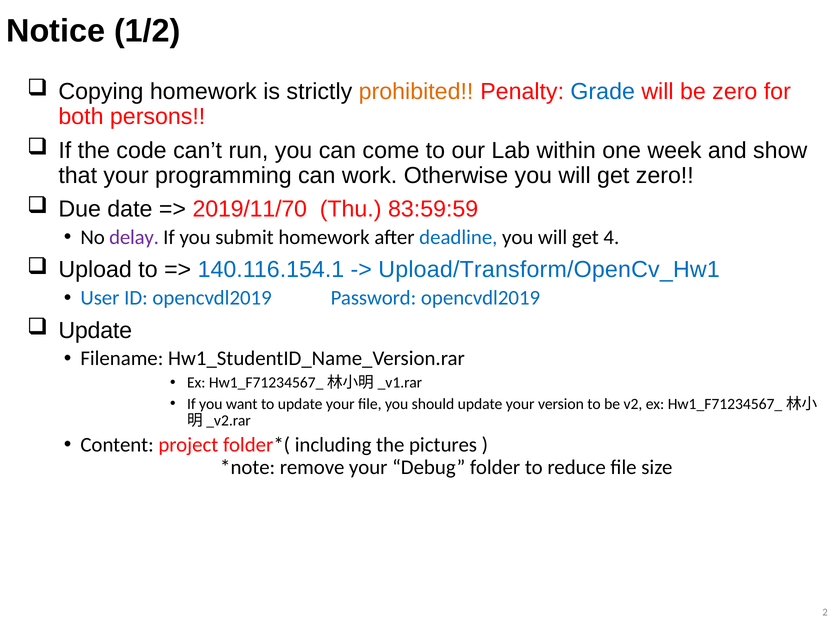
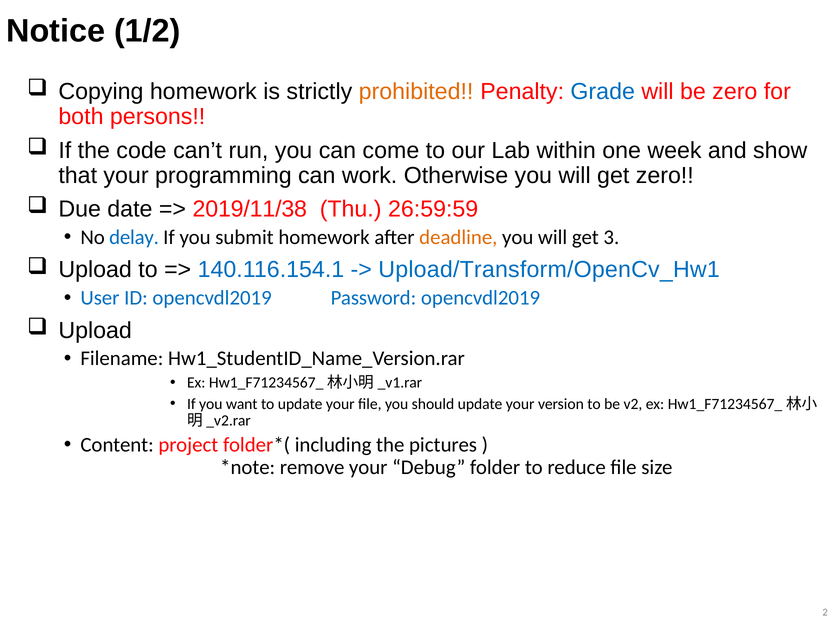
2019/11/70: 2019/11/70 -> 2019/11/38
83:59:59: 83:59:59 -> 26:59:59
delay colour: purple -> blue
deadline colour: blue -> orange
4: 4 -> 3
Update at (95, 330): Update -> Upload
